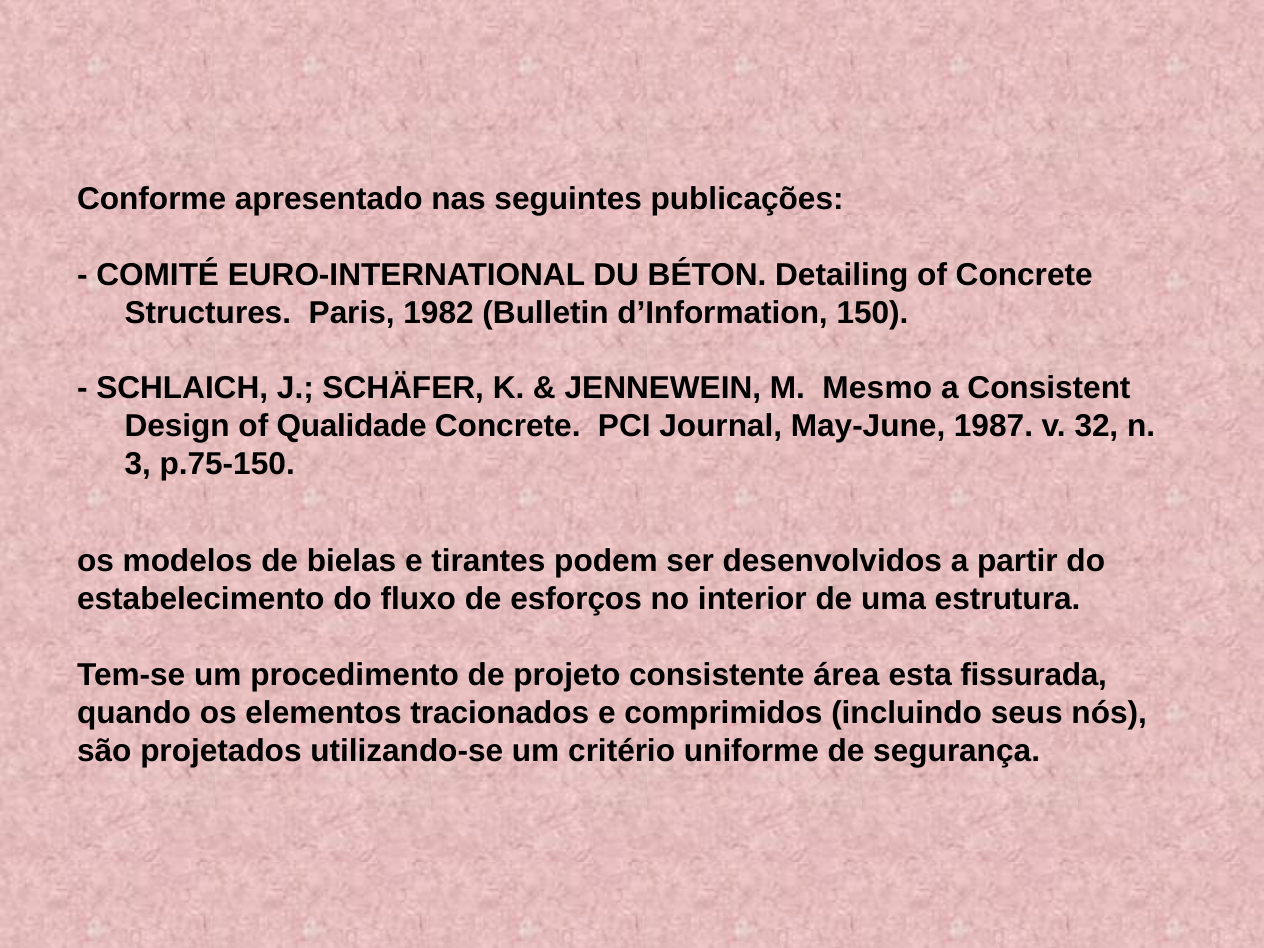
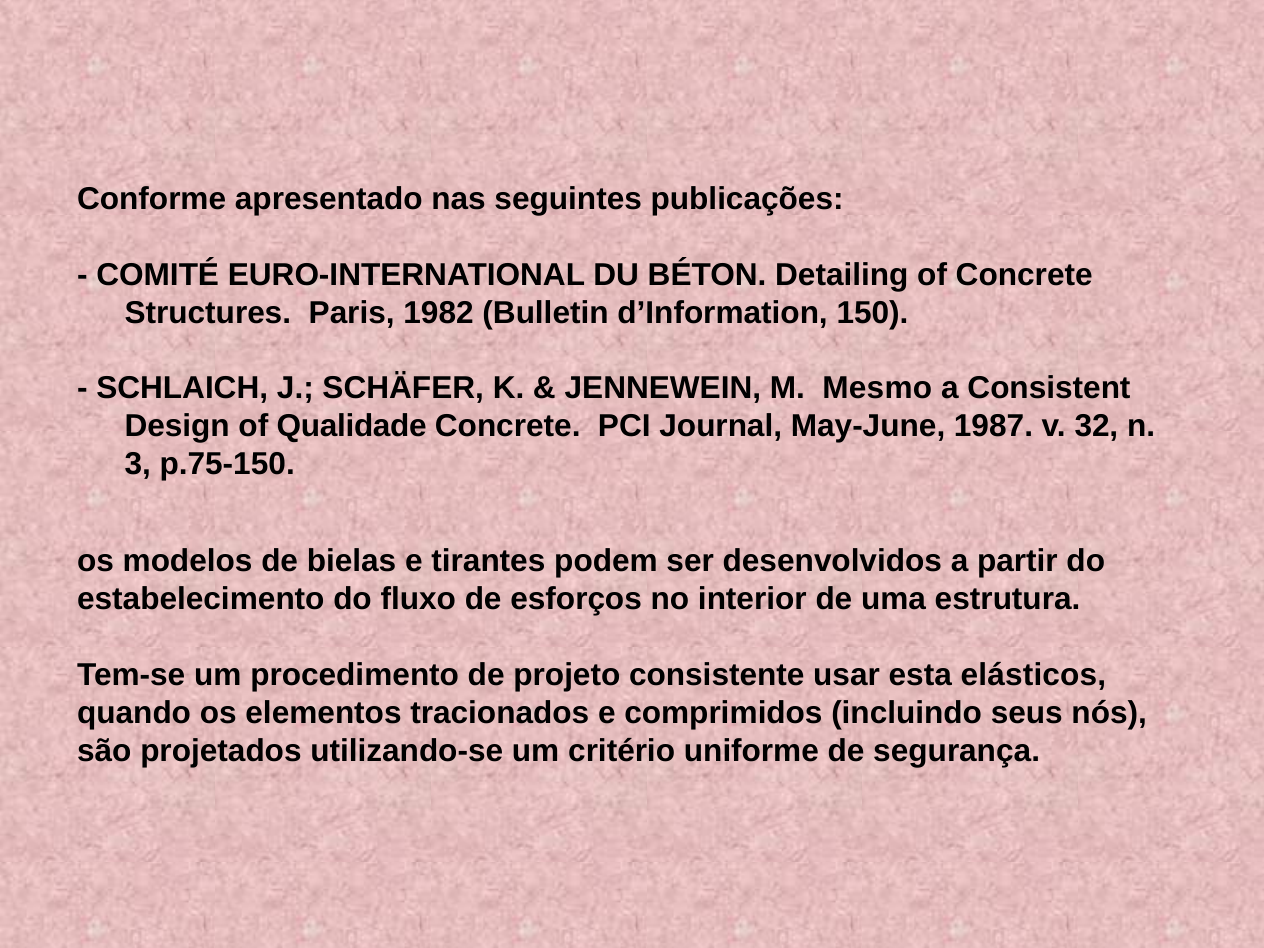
área: área -> usar
fissurada: fissurada -> elásticos
